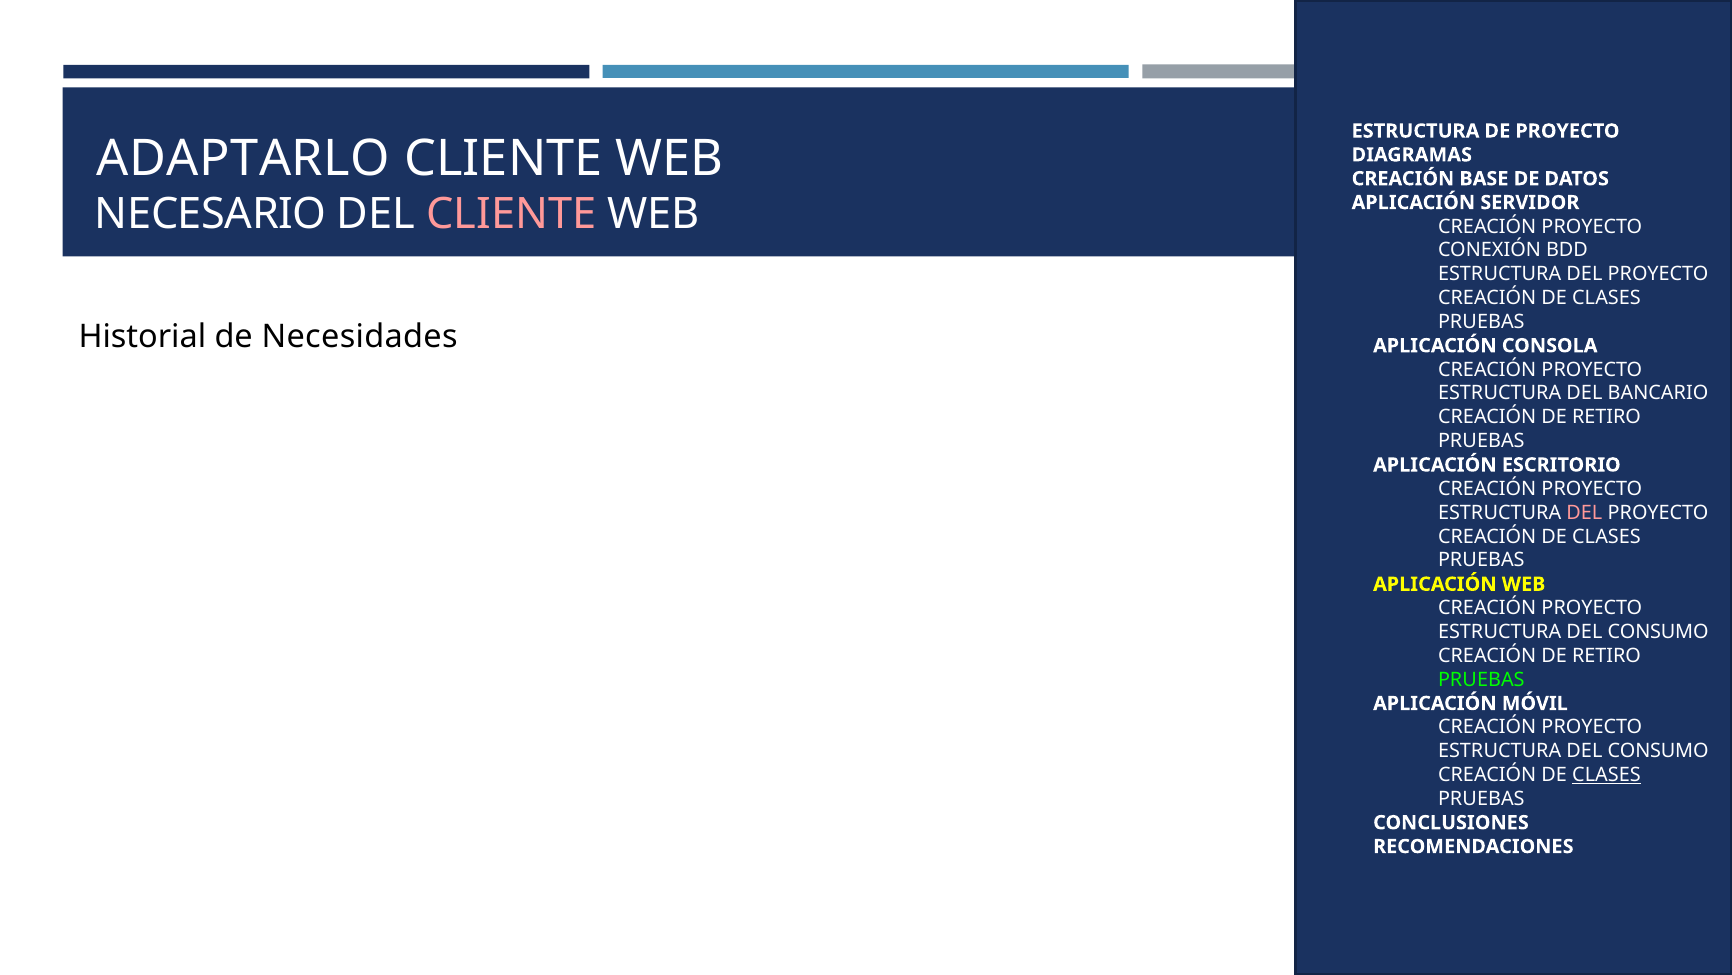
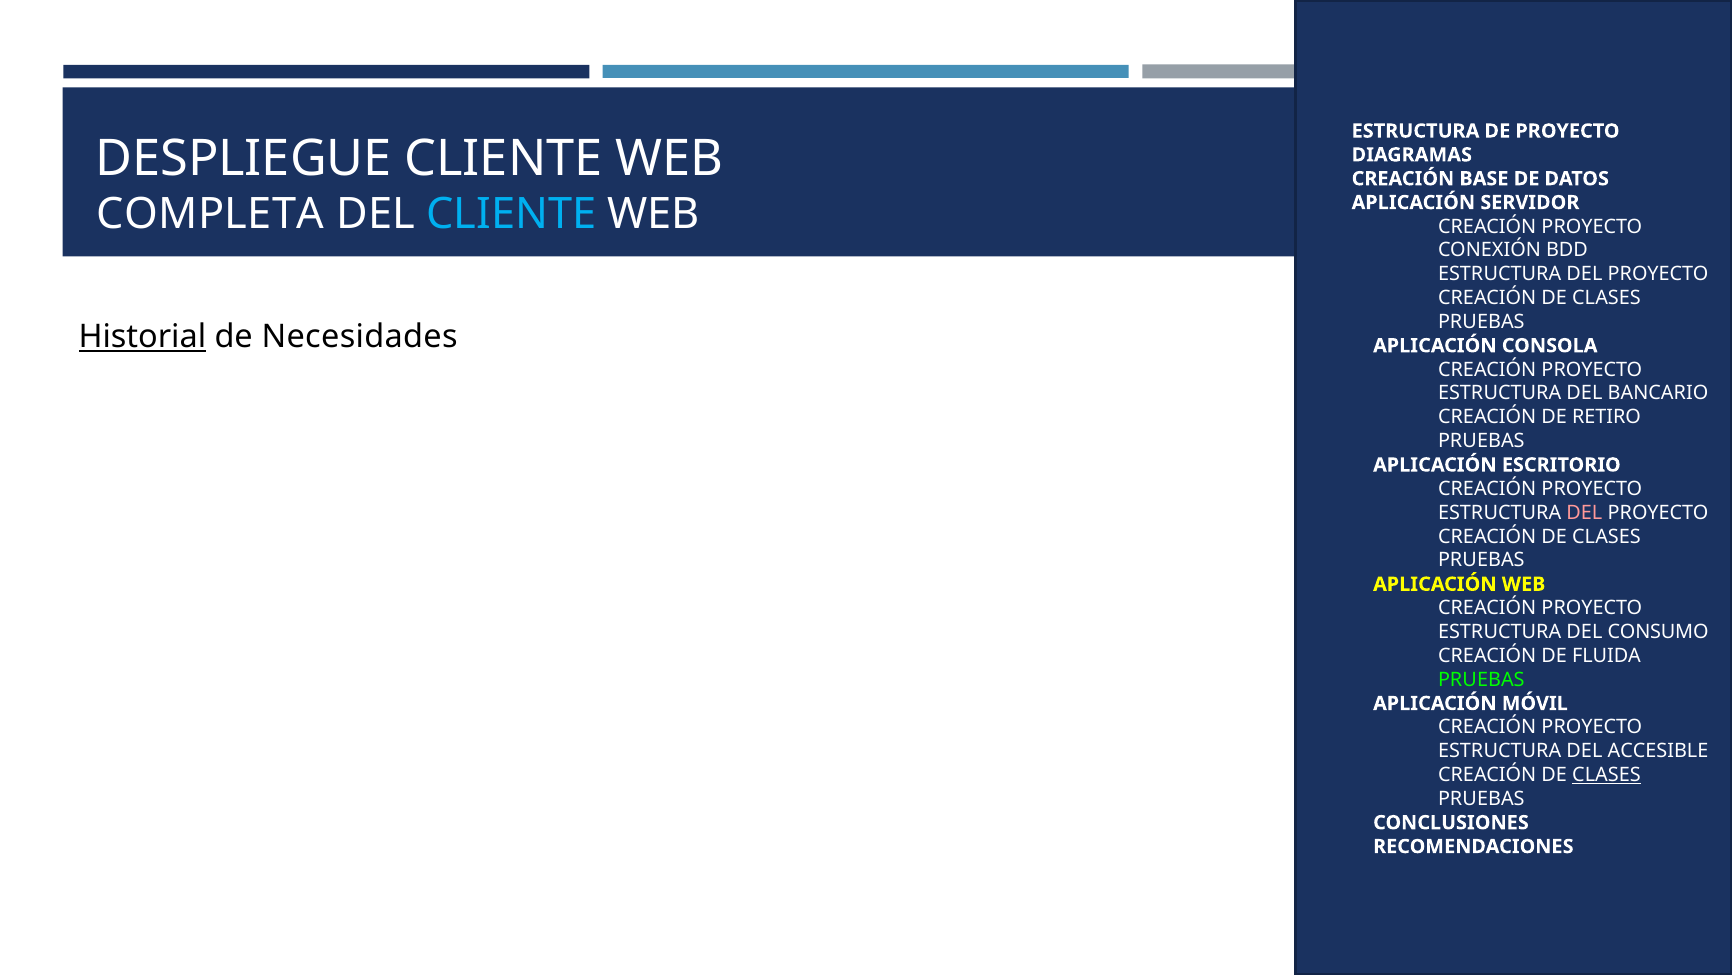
ADAPTARLO: ADAPTARLO -> DESPLIEGUE
NECESARIO: NECESARIO -> COMPLETA
CLIENTE at (512, 214) colour: pink -> light blue
Historial underline: none -> present
RETIRO at (1607, 655): RETIRO -> FLUIDA
CONSUMO at (1658, 751): CONSUMO -> ACCESIBLE
